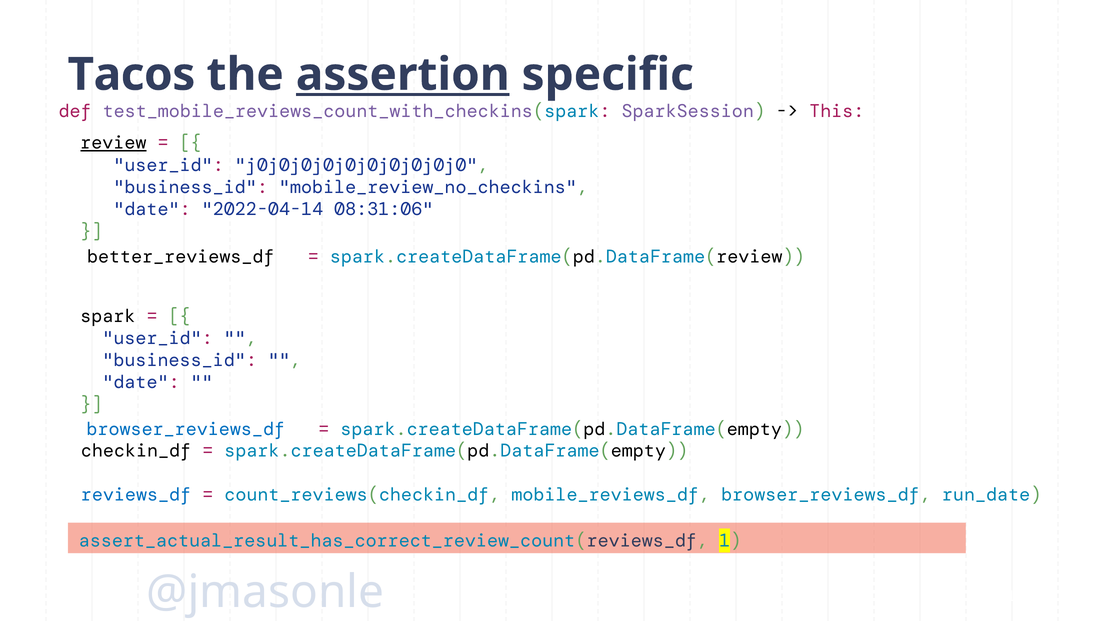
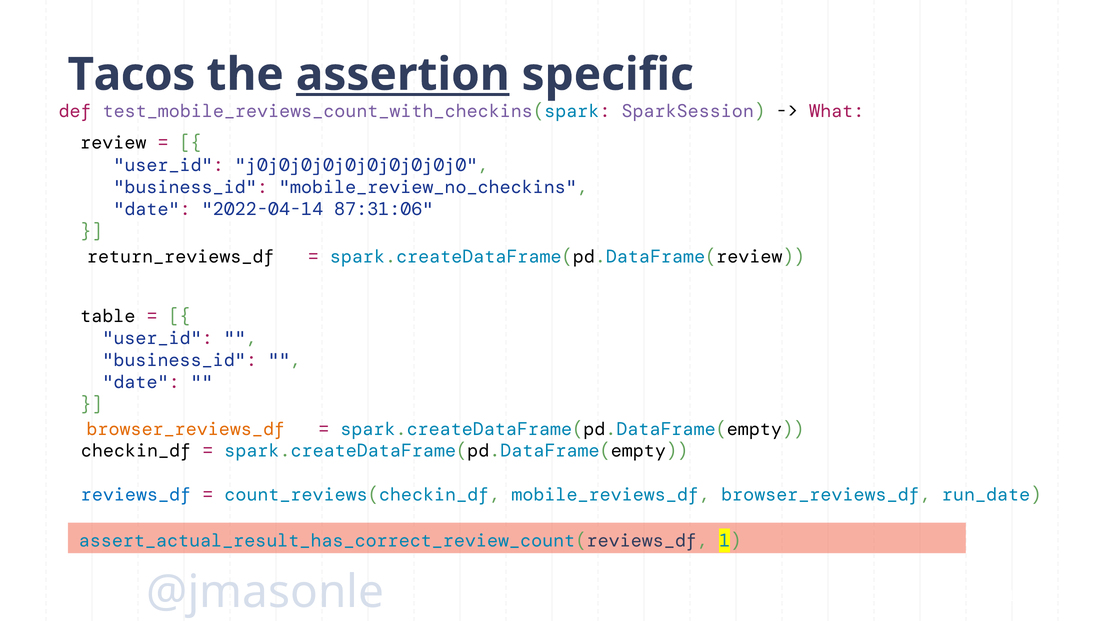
This: This -> What
review underline: present -> none
08:31:06: 08:31:06 -> 87:31:06
better_reviews_df: better_reviews_df -> return_reviews_df
spark: spark -> table
browser_reviews_df at (186, 429) colour: blue -> orange
